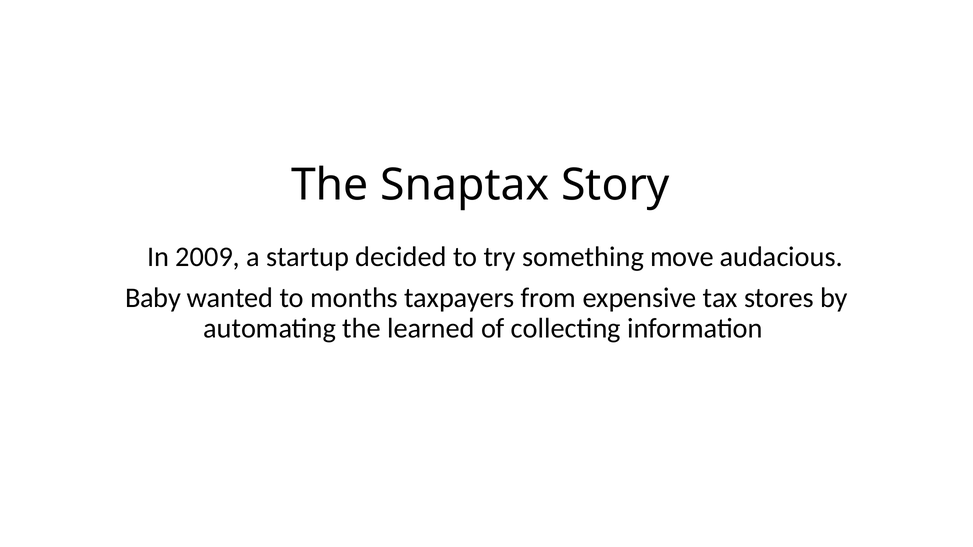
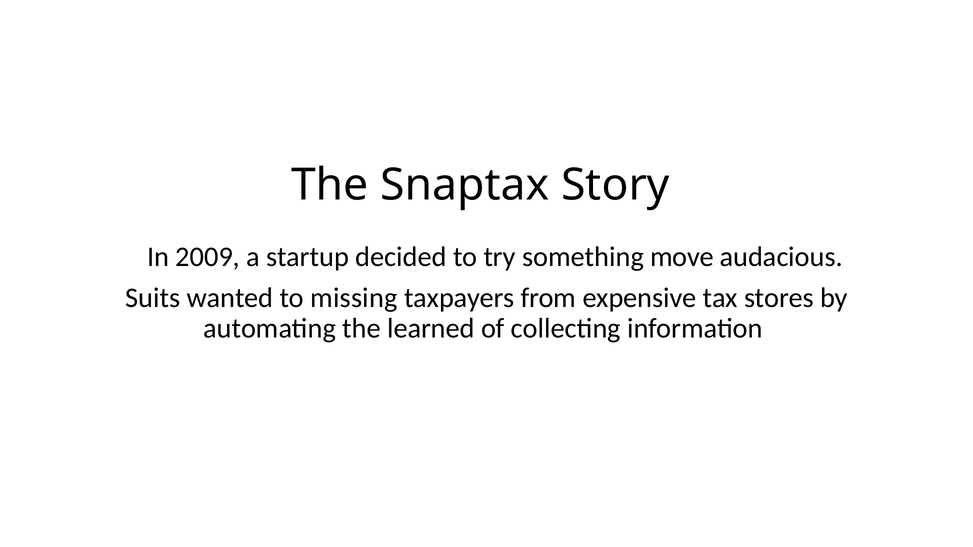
Baby: Baby -> Suits
months: months -> missing
